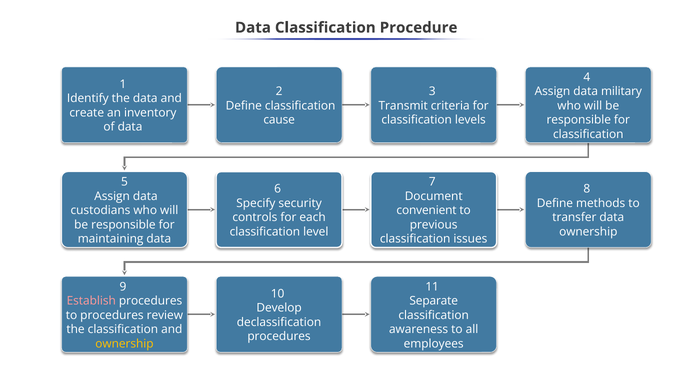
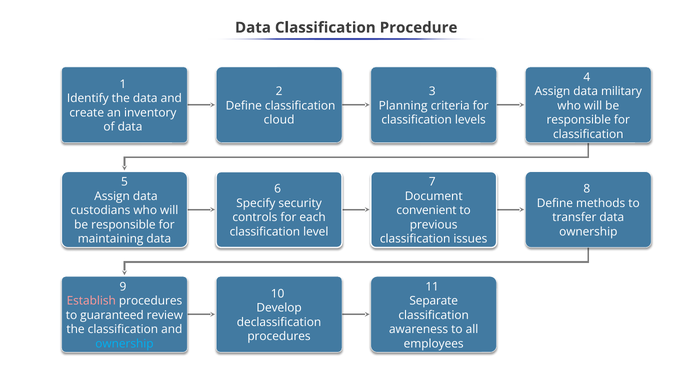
Transmit: Transmit -> Planning
cause: cause -> cloud
to procedures: procedures -> guaranteed
ownership at (124, 344) colour: yellow -> light blue
